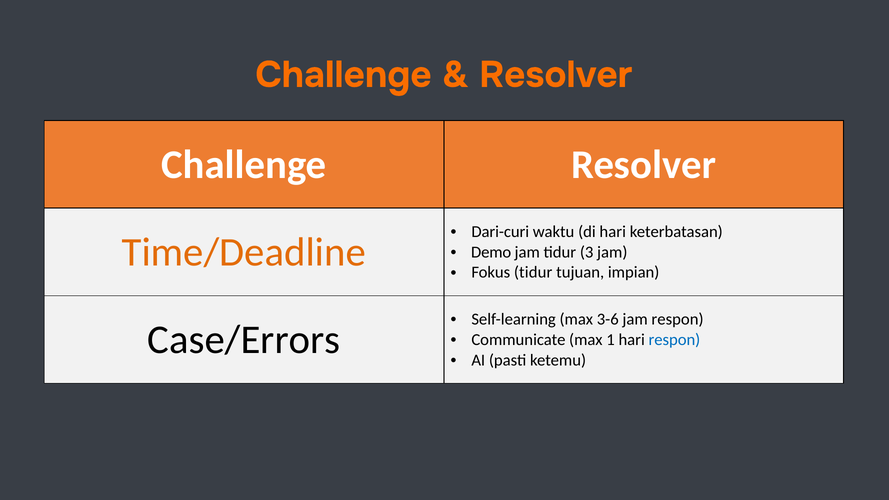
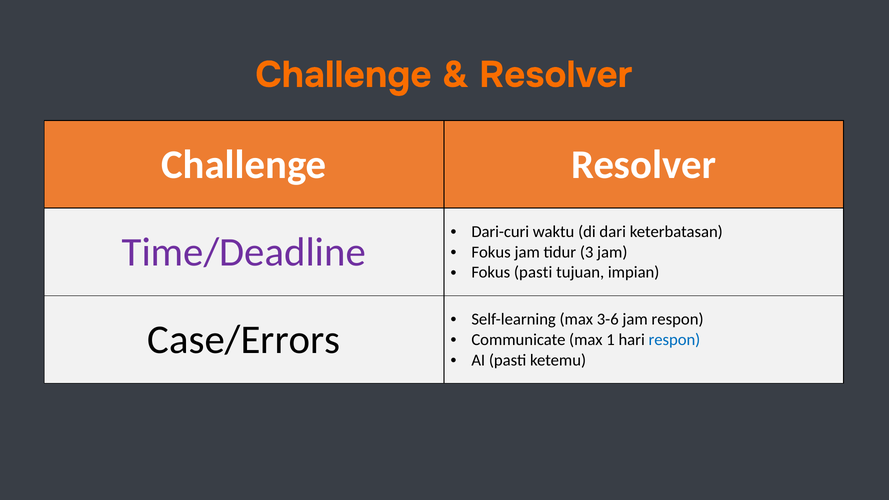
di hari: hari -> dari
Time/Deadline colour: orange -> purple
Demo at (491, 252): Demo -> Fokus
Fokus tidur: tidur -> pasti
